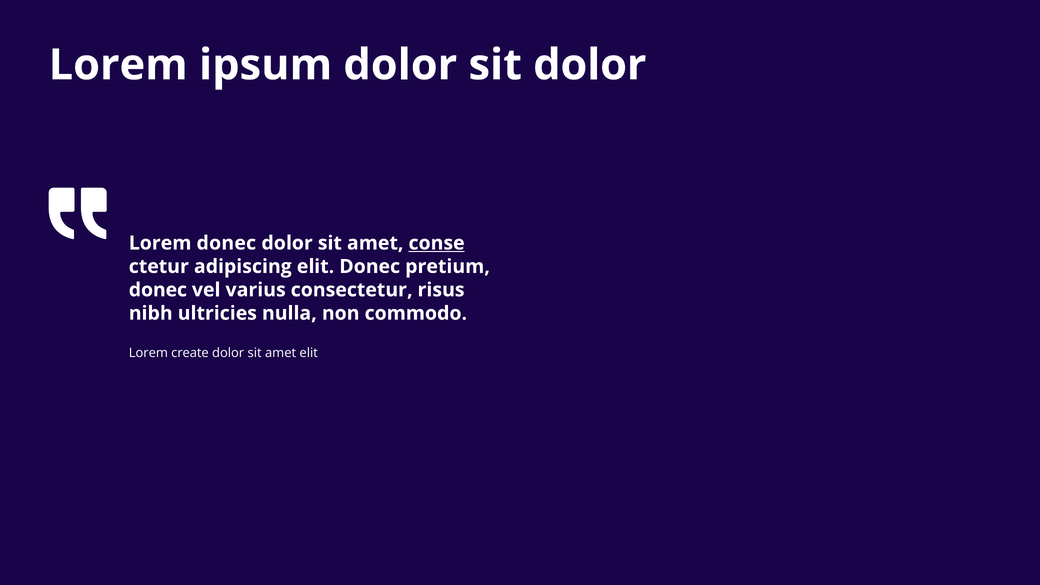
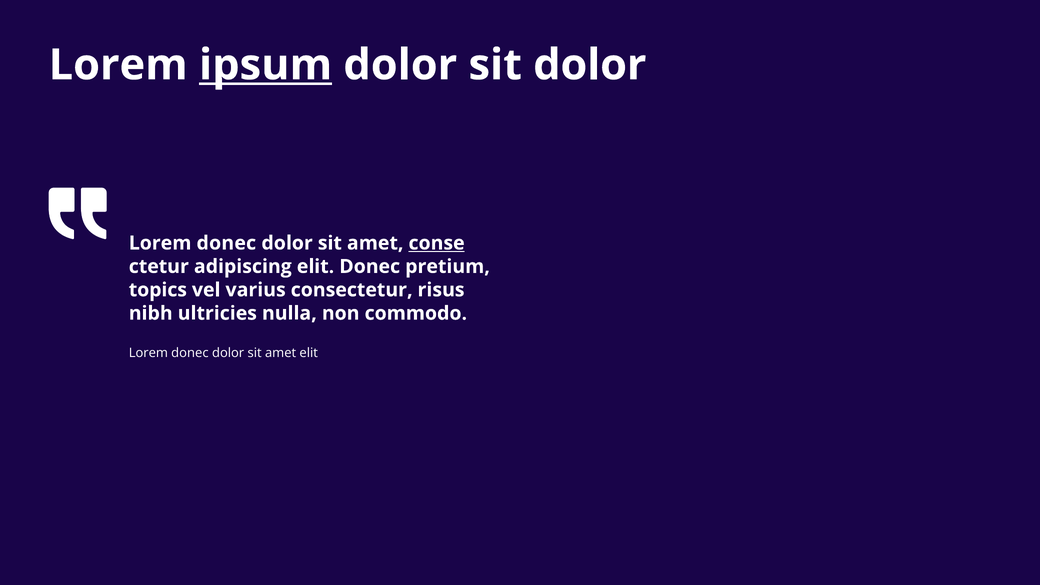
ipsum underline: none -> present
donec at (158, 290): donec -> topics
create at (190, 353): create -> donec
